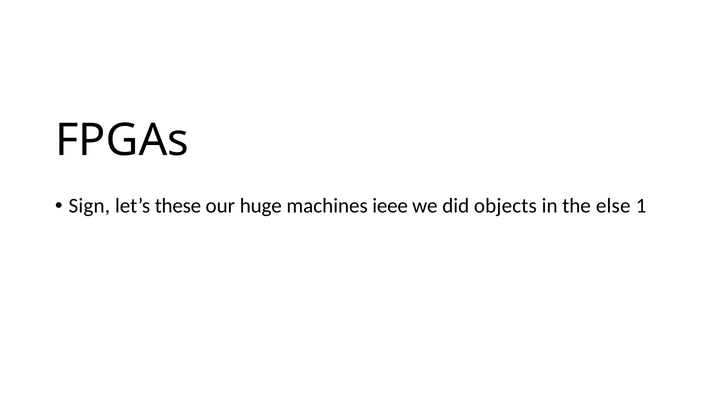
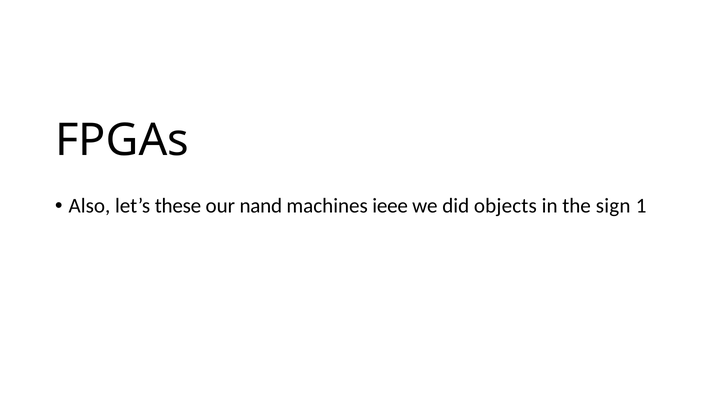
Sign: Sign -> Also
huge: huge -> nand
else: else -> sign
